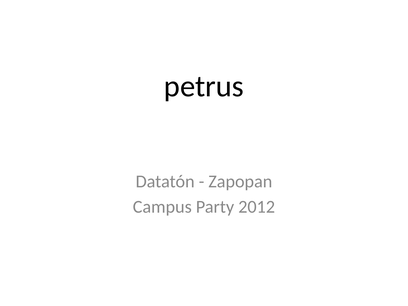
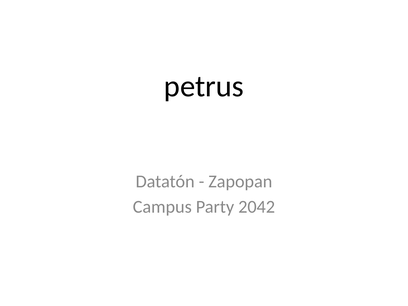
2012: 2012 -> 2042
